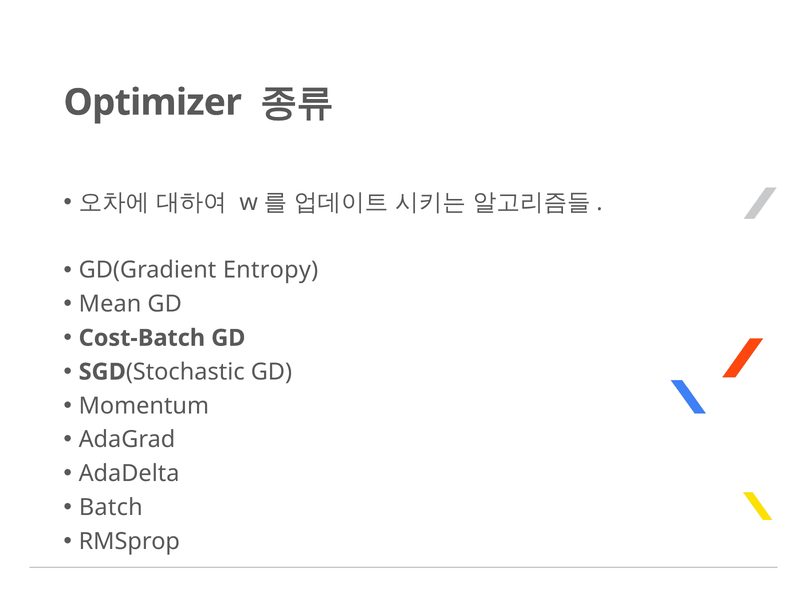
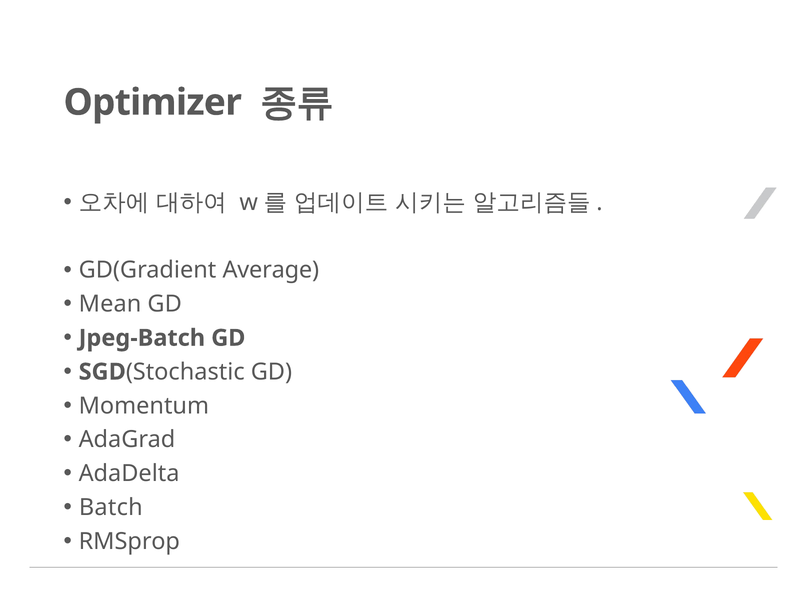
Entropy: Entropy -> Average
Cost-Batch: Cost-Batch -> Jpeg-Batch
